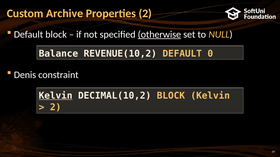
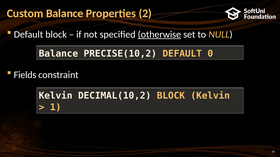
Custom Archive: Archive -> Balance
REVENUE(10,2: REVENUE(10,2 -> PRECISE(10,2
Denis: Denis -> Fields
Kelvin at (56, 96) underline: present -> none
2 at (56, 108): 2 -> 1
